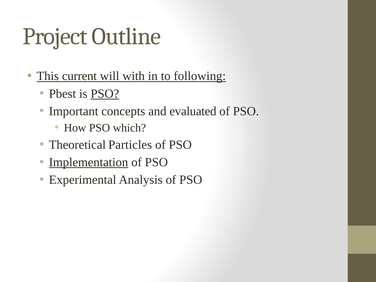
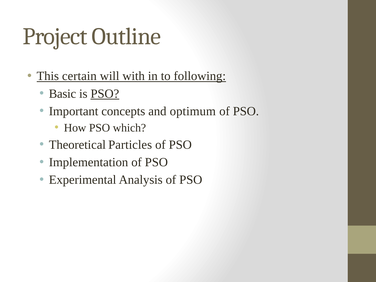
current: current -> certain
Pbest: Pbest -> Basic
evaluated: evaluated -> optimum
Implementation underline: present -> none
